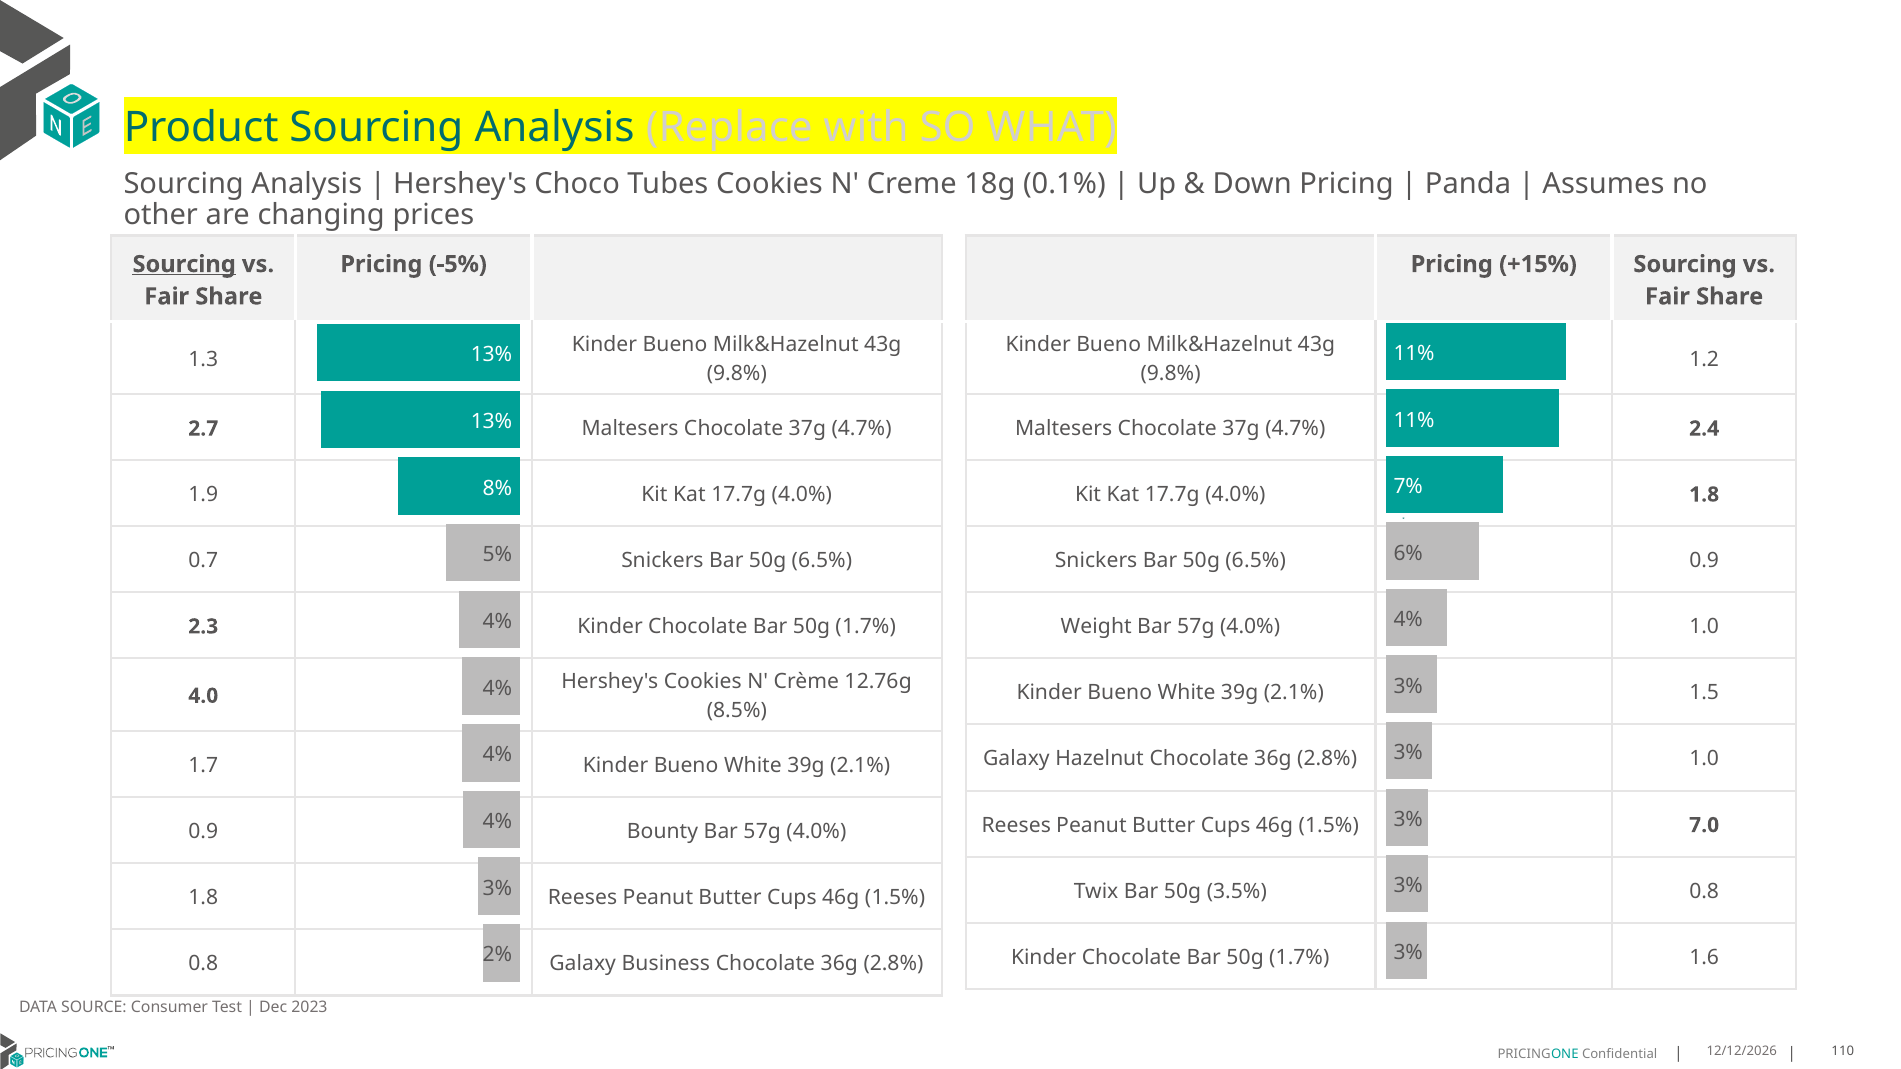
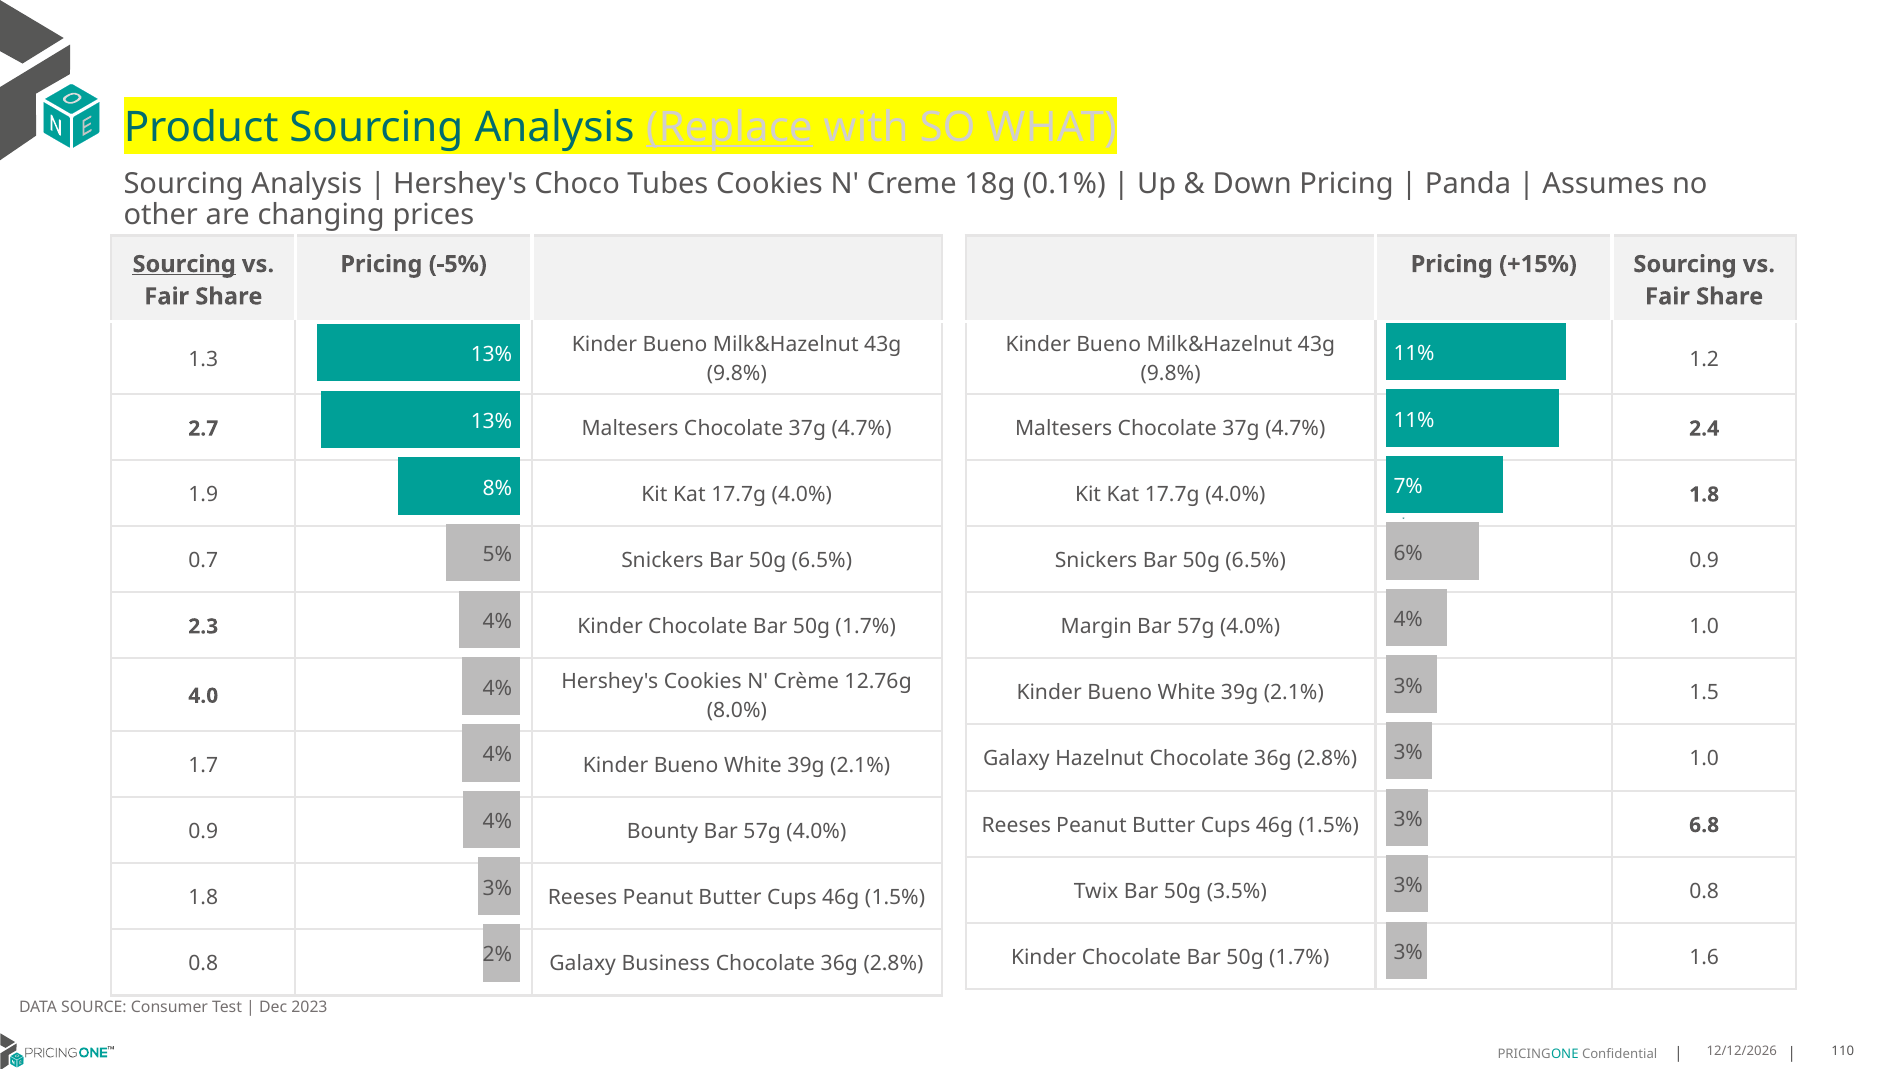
Replace underline: none -> present
Weight: Weight -> Margin
8.5%: 8.5% -> 8.0%
7.0: 7.0 -> 6.8
